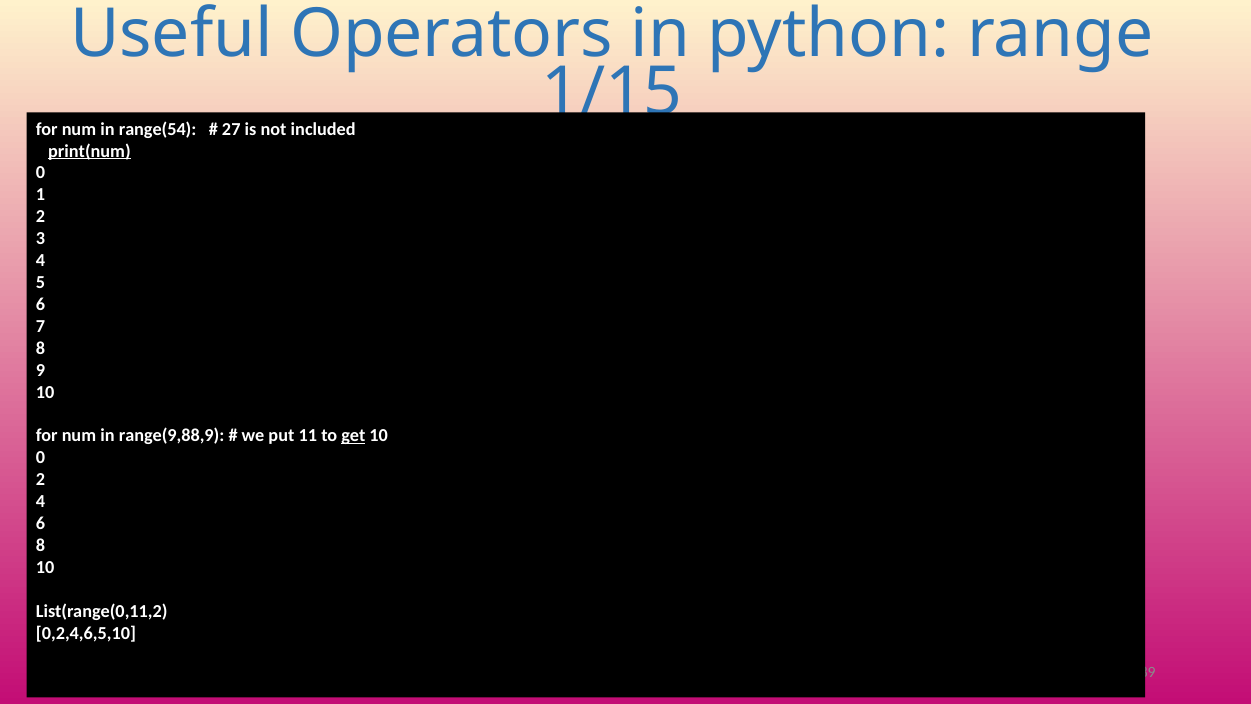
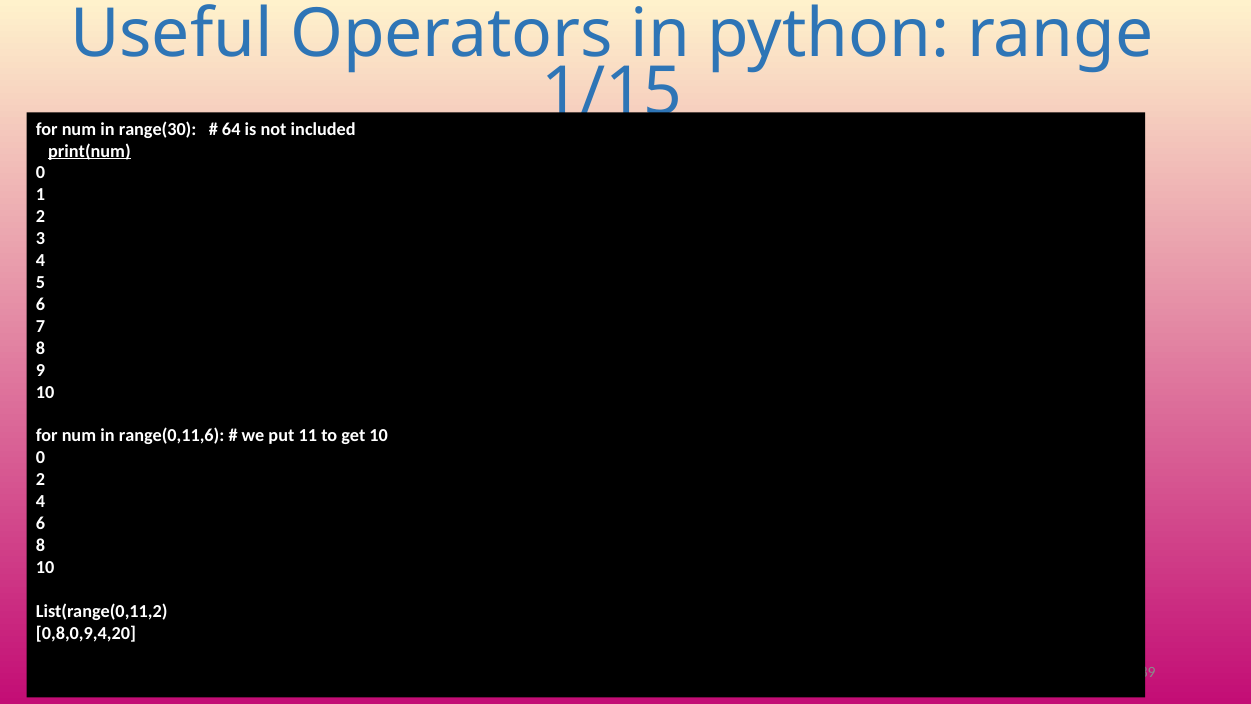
range(54: range(54 -> range(30
27: 27 -> 64
range(9,88,9: range(9,88,9 -> range(0,11,6
get underline: present -> none
0,2,4,6,5,10: 0,2,4,6,5,10 -> 0,8,0,9,4,20
